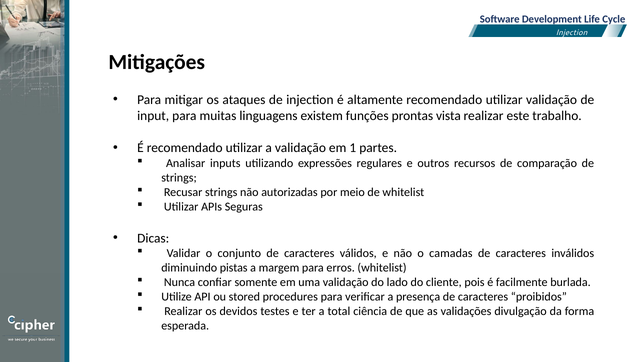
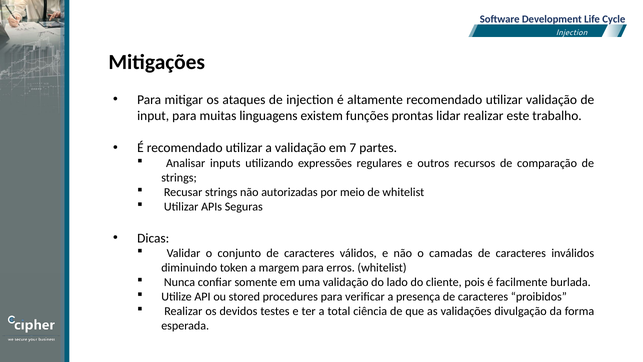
vista: vista -> lidar
1: 1 -> 7
pistas: pistas -> token
